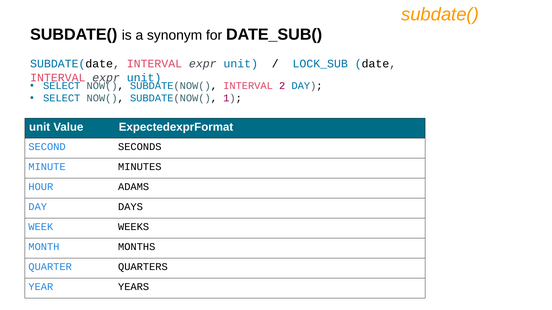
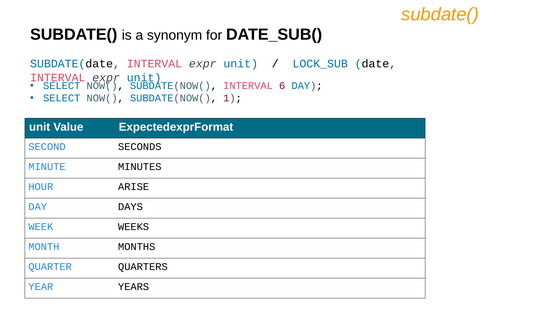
2: 2 -> 6
ADAMS: ADAMS -> ARISE
